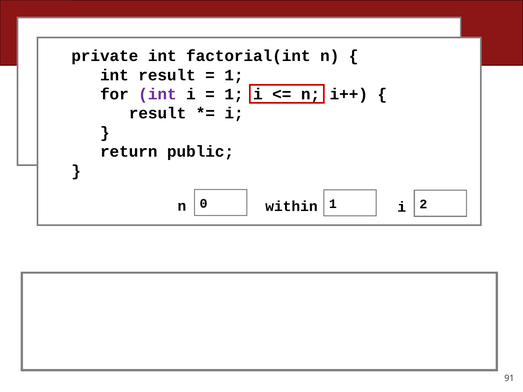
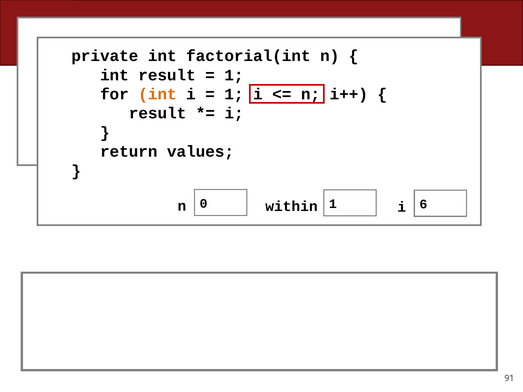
int at (157, 94) colour: purple -> orange
return public: public -> values
2: 2 -> 6
